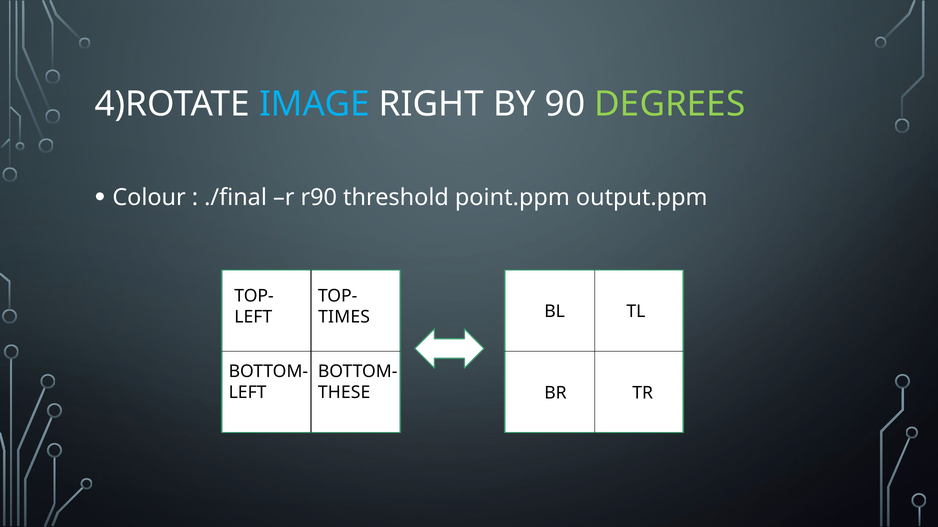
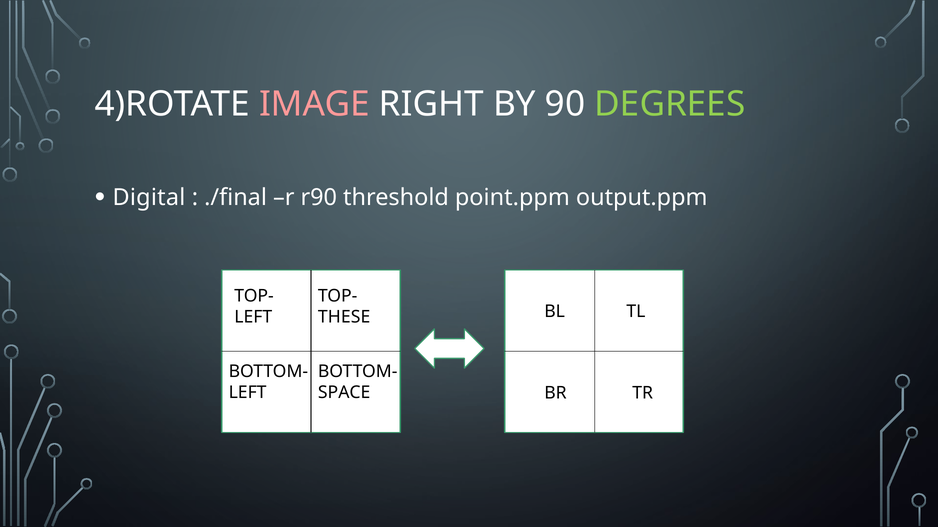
IMAGE colour: light blue -> pink
Colour: Colour -> Digital
TIMES: TIMES -> THESE
THESE: THESE -> SPACE
